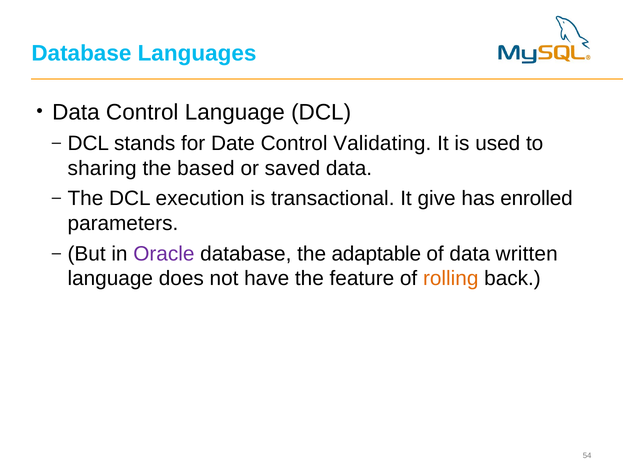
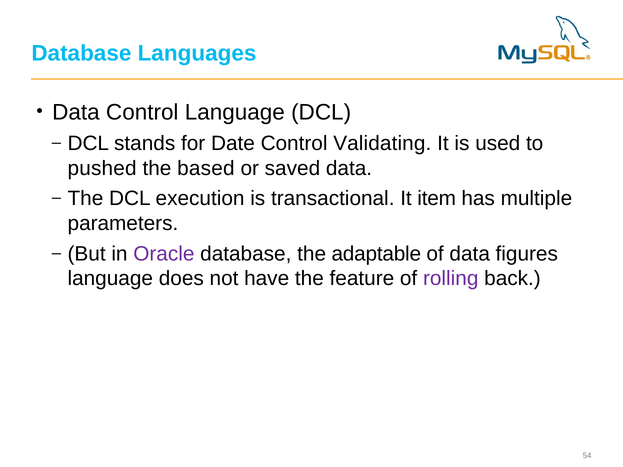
sharing: sharing -> pushed
give: give -> item
enrolled: enrolled -> multiple
written: written -> figures
rolling colour: orange -> purple
